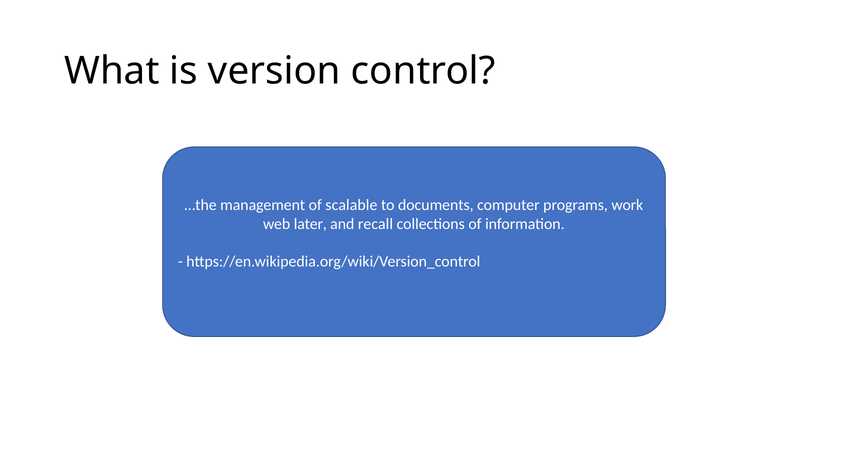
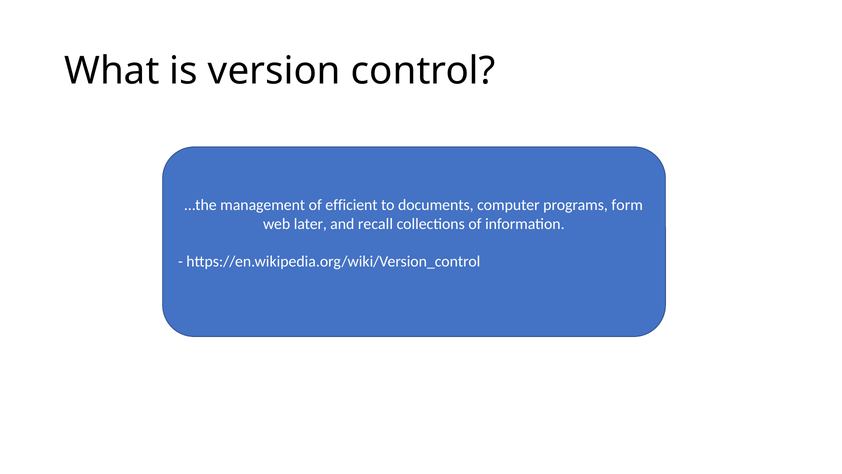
scalable: scalable -> efficient
work: work -> form
